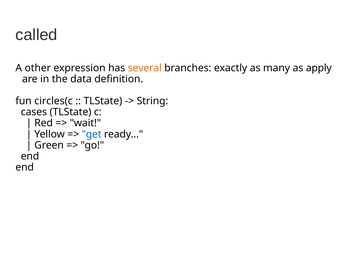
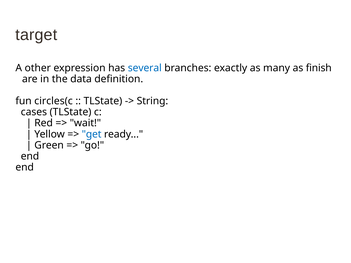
called: called -> target
several colour: orange -> blue
apply: apply -> finish
